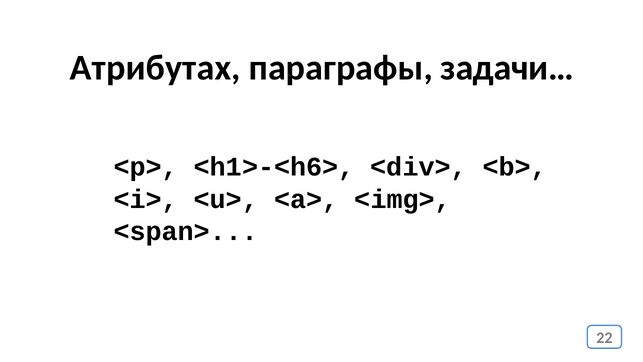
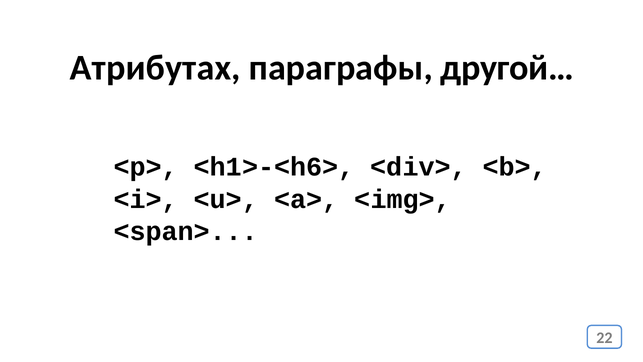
задачи…: задачи… -> другой…
